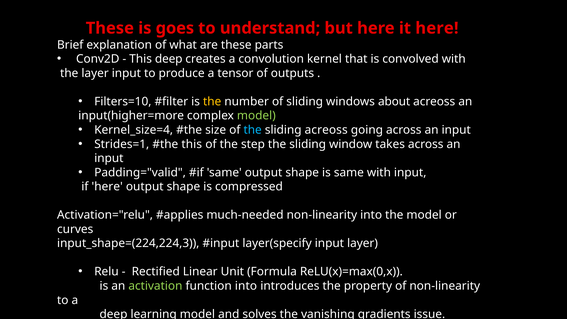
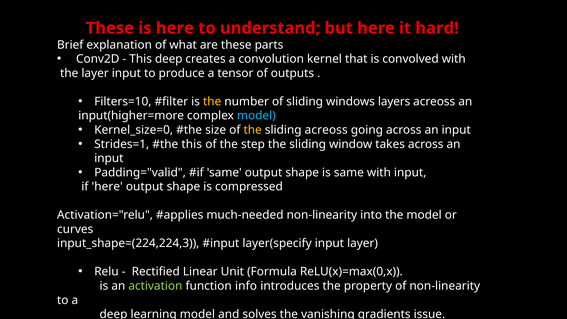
is goes: goes -> here
it here: here -> hard
windows about: about -> layers
model at (256, 116) colour: light green -> light blue
Kernel_size=4: Kernel_size=4 -> Kernel_size=0
the at (253, 130) colour: light blue -> yellow
function into: into -> info
